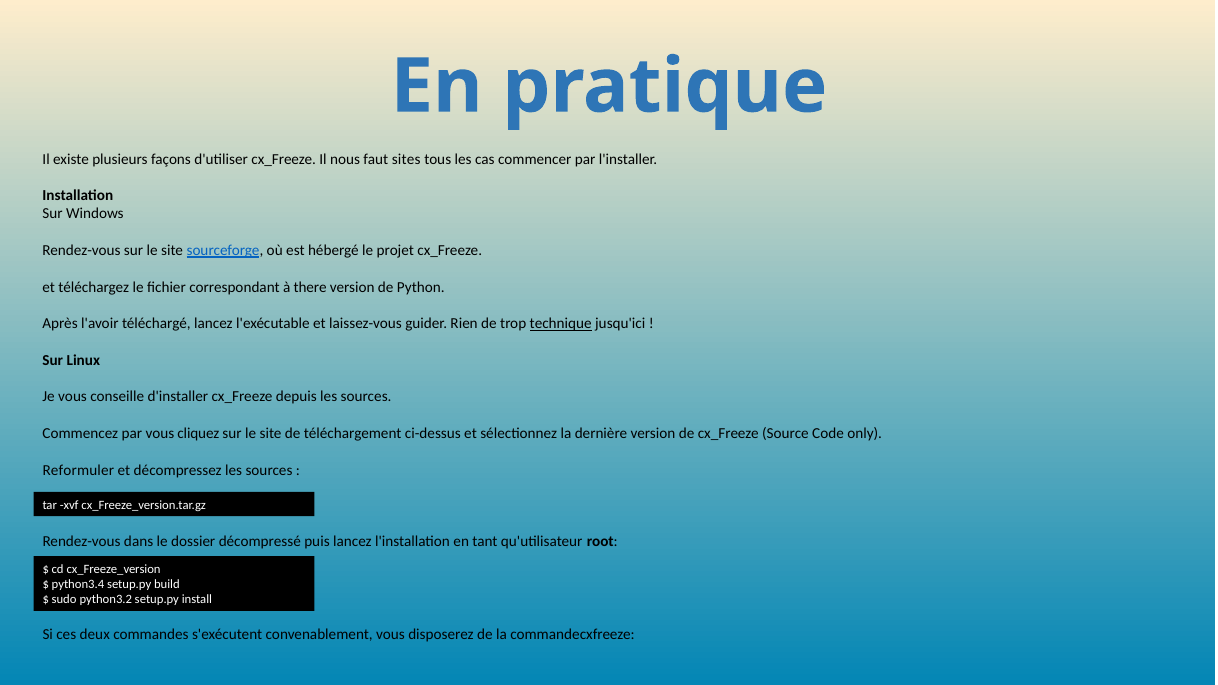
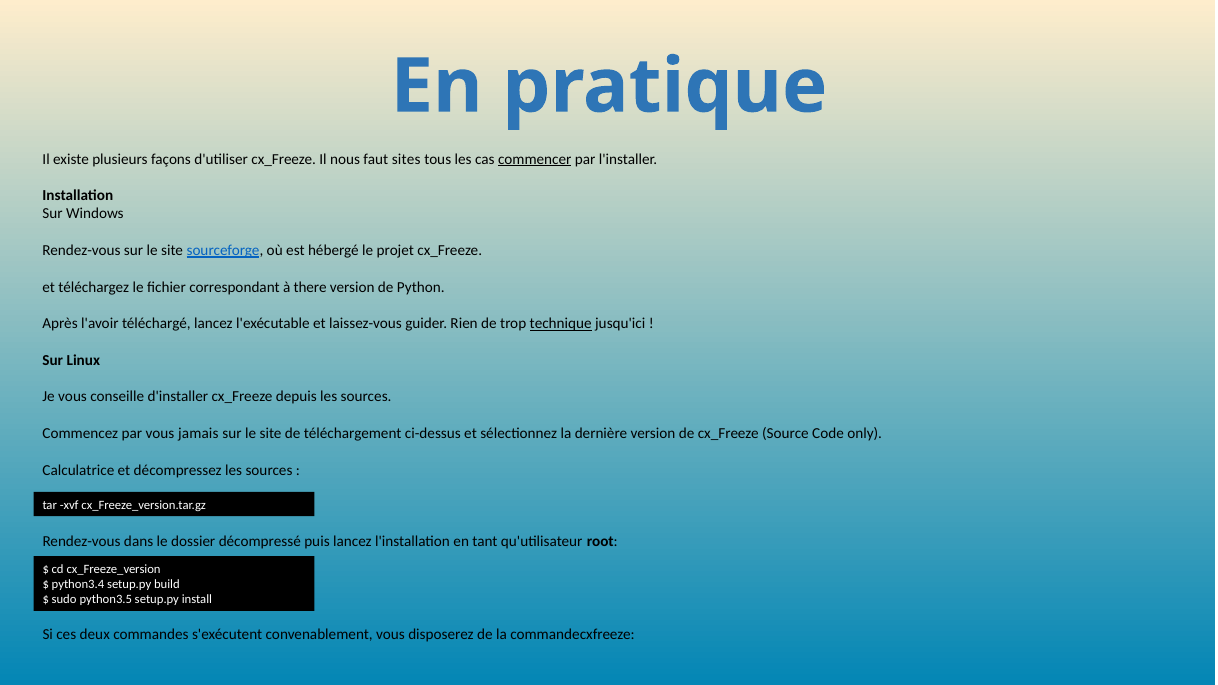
commencer underline: none -> present
cliquez: cliquez -> jamais
Reformuler: Reformuler -> Calculatrice
python3.2: python3.2 -> python3.5
